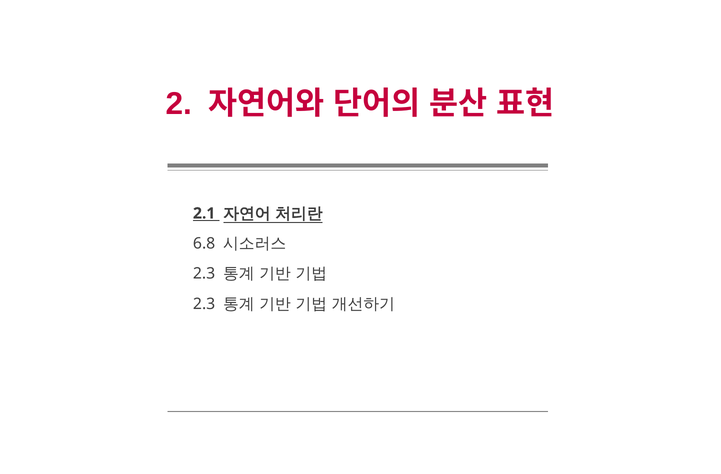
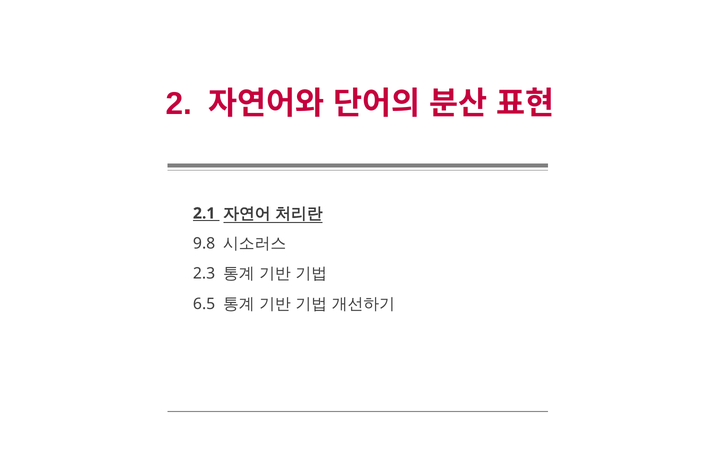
6.8: 6.8 -> 9.8
2.3 at (204, 304): 2.3 -> 6.5
